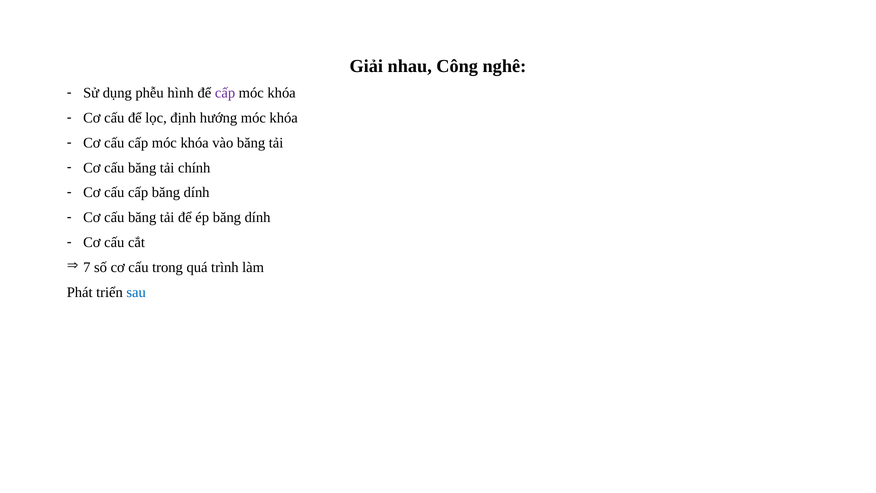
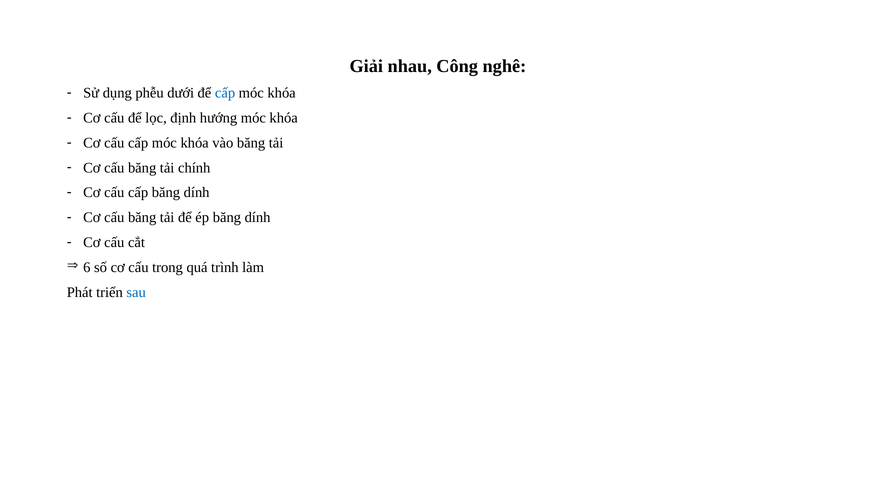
hình: hình -> dưới
cấp at (225, 93) colour: purple -> blue
7: 7 -> 6
